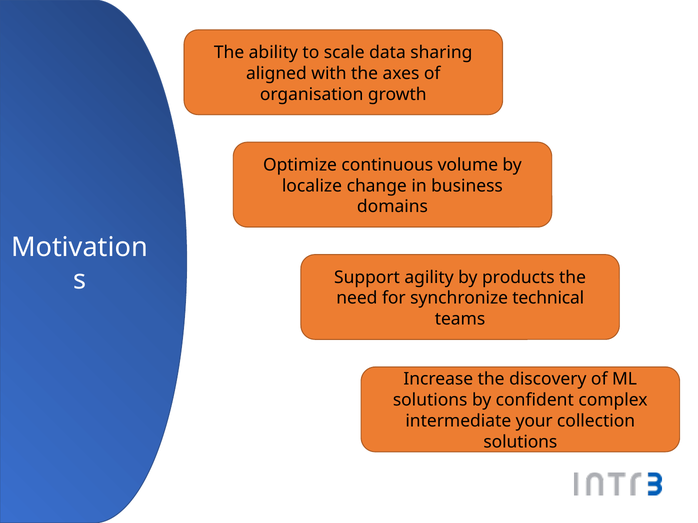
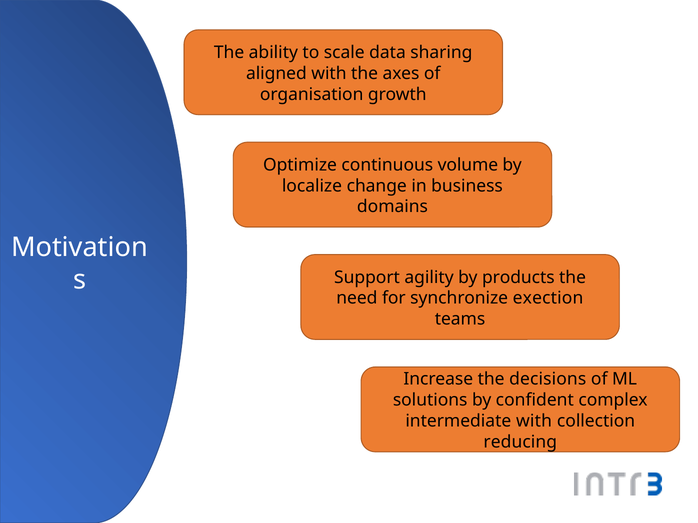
technical: technical -> exection
discovery: discovery -> decisions
your at (534, 421): your -> with
solutions at (520, 442): solutions -> reducing
